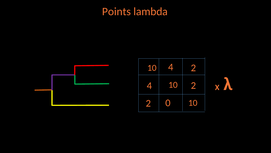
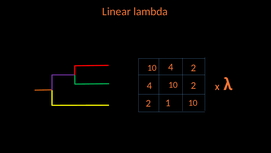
Points: Points -> Linear
0: 0 -> 1
